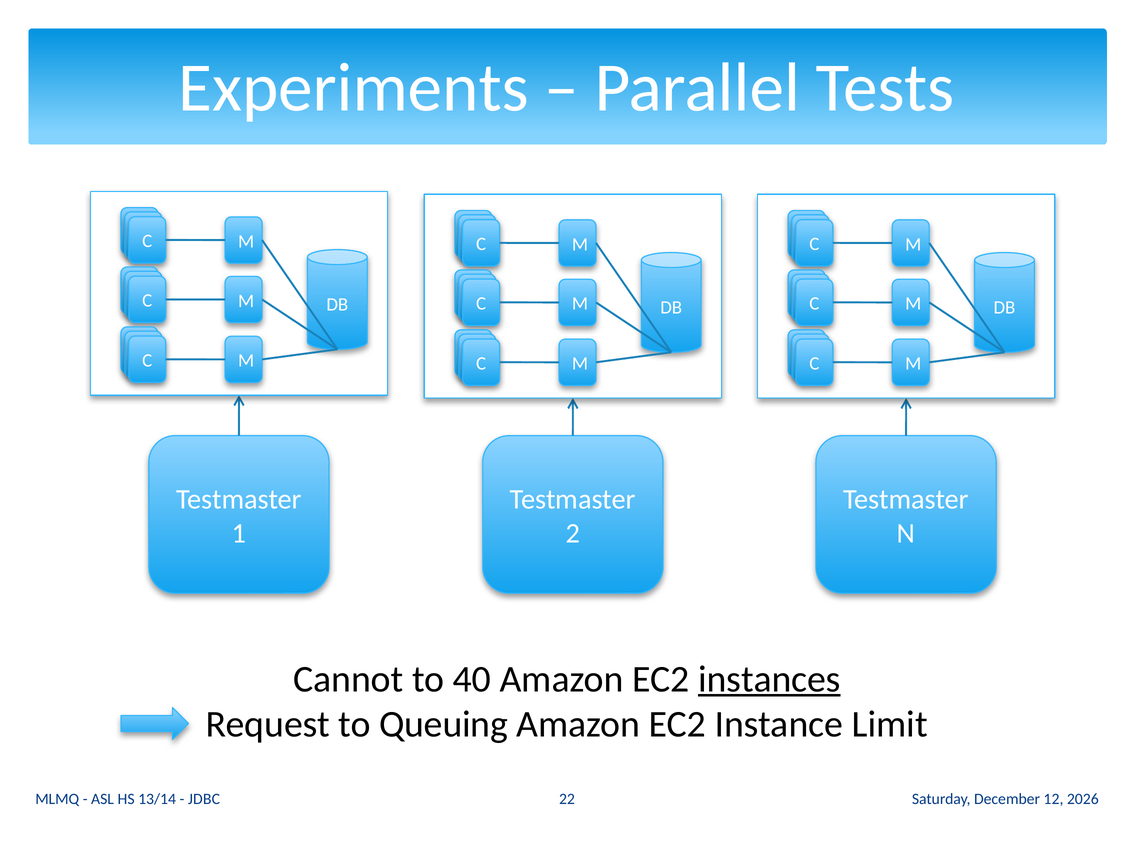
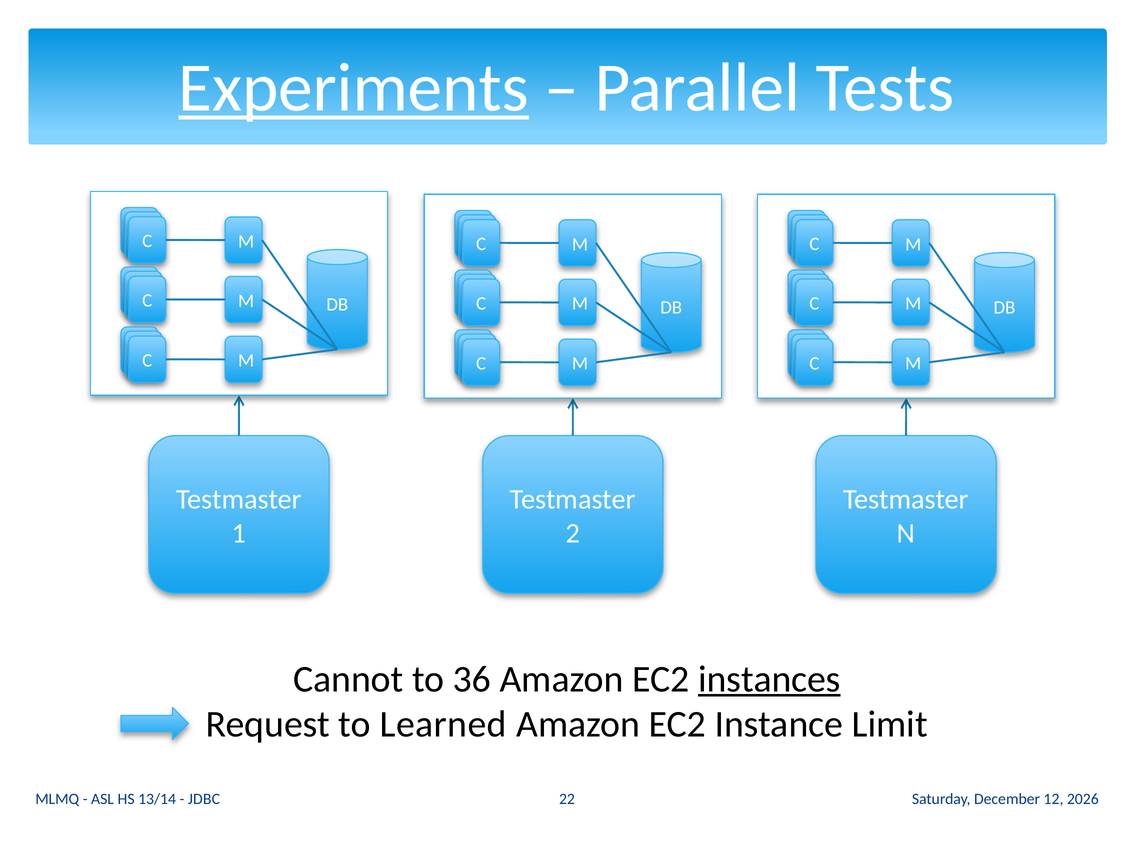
Experiments underline: none -> present
40: 40 -> 36
Queuing: Queuing -> Learned
